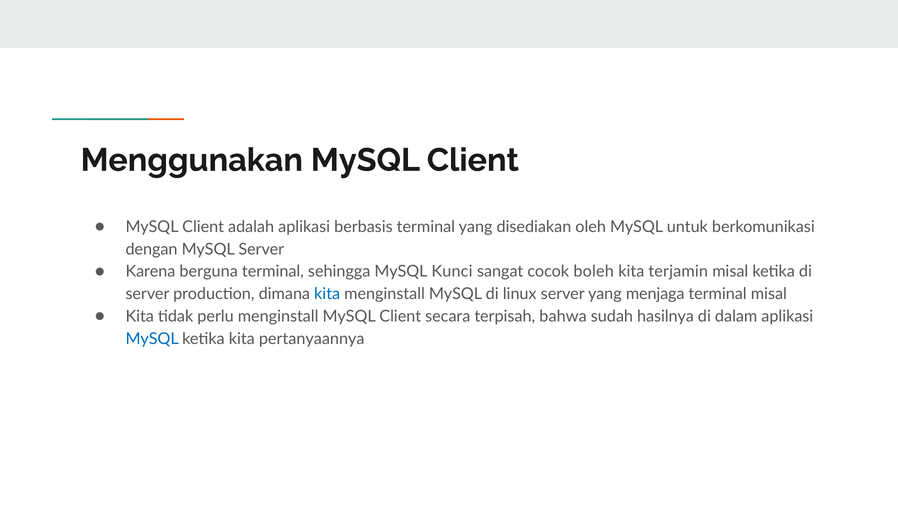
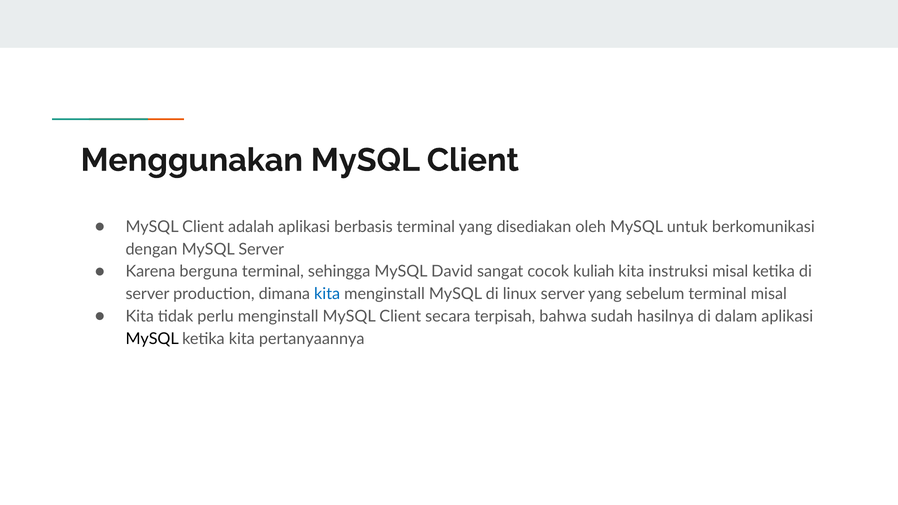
Kunci: Kunci -> David
boleh: boleh -> kuliah
terjamin: terjamin -> instruksi
menjaga: menjaga -> sebelum
MySQL at (152, 339) colour: blue -> black
